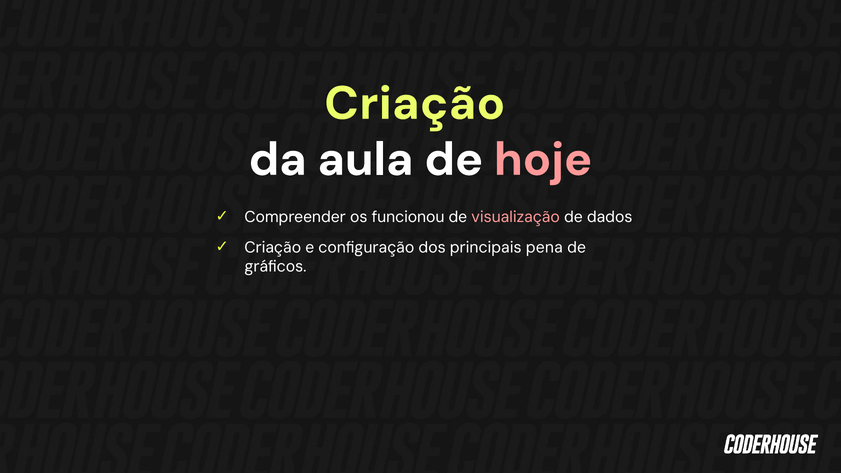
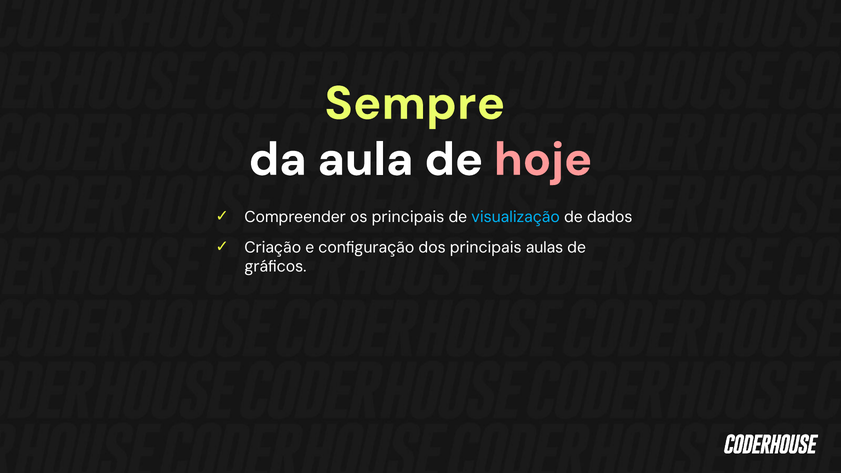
Criação at (415, 103): Criação -> Sempre
os funcionou: funcionou -> principais
visualização colour: pink -> light blue
pena: pena -> aulas
